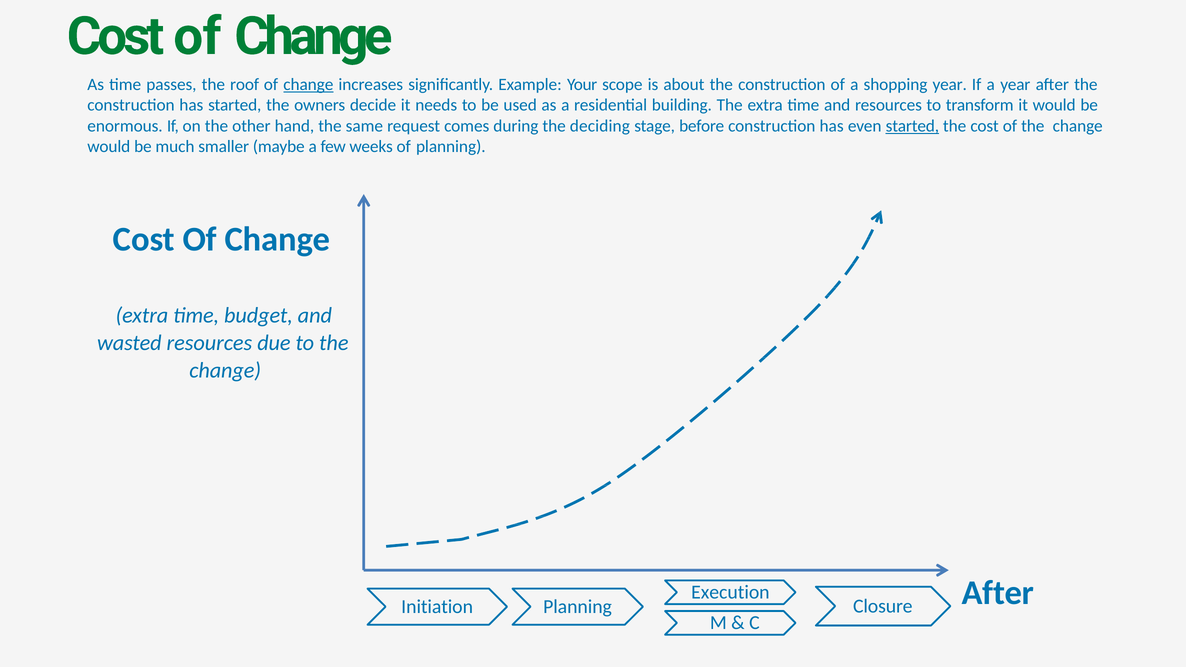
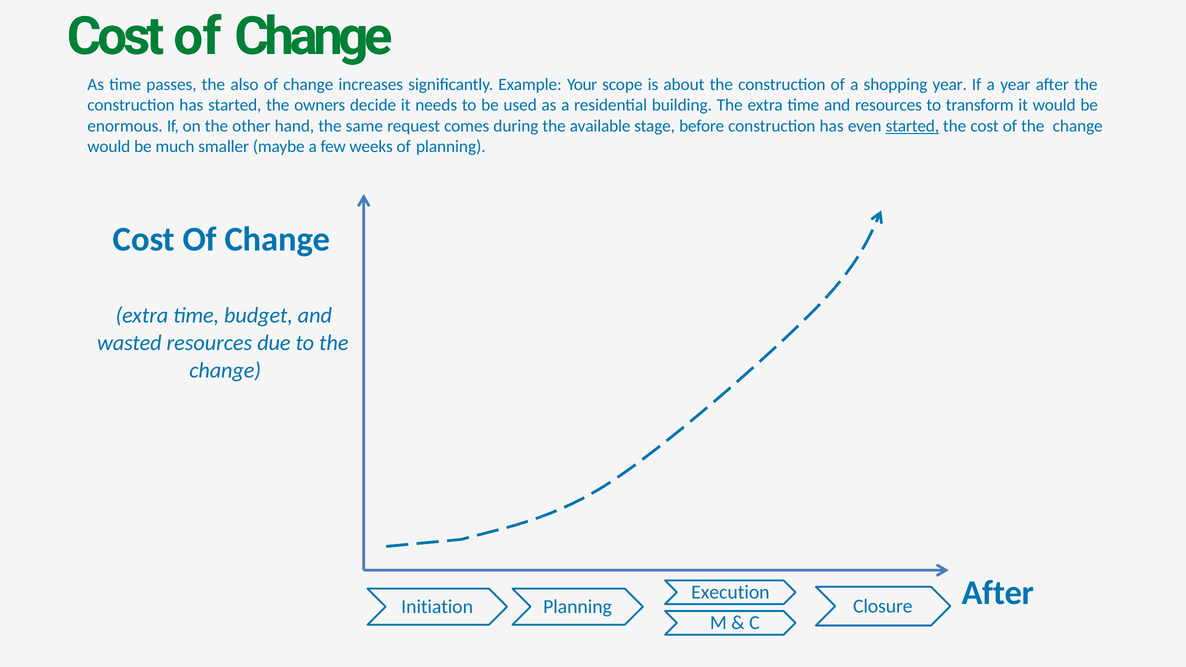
roof: roof -> also
change at (308, 85) underline: present -> none
deciding: deciding -> available
